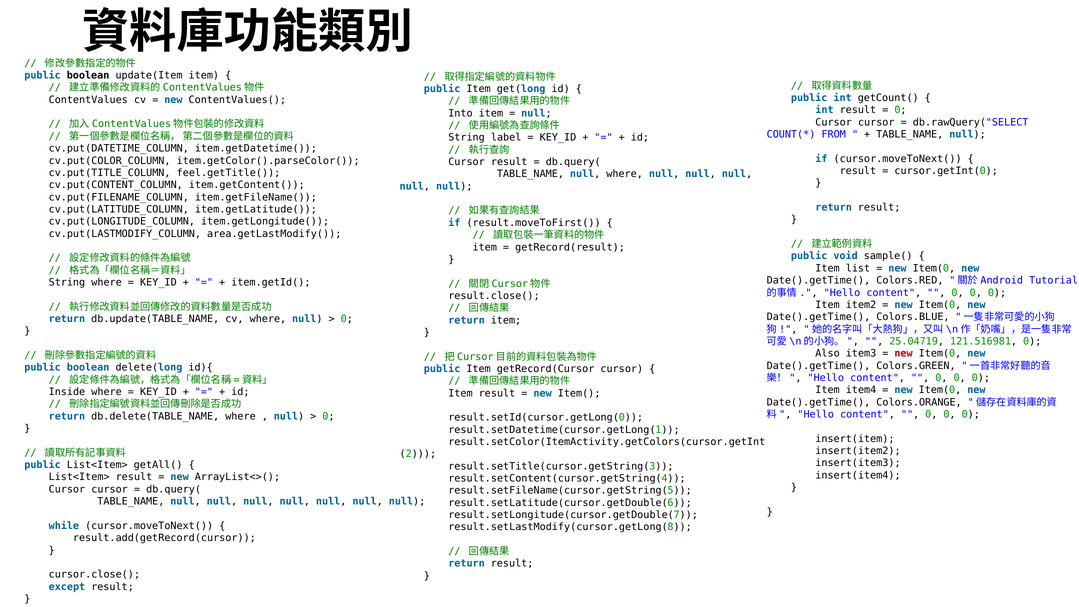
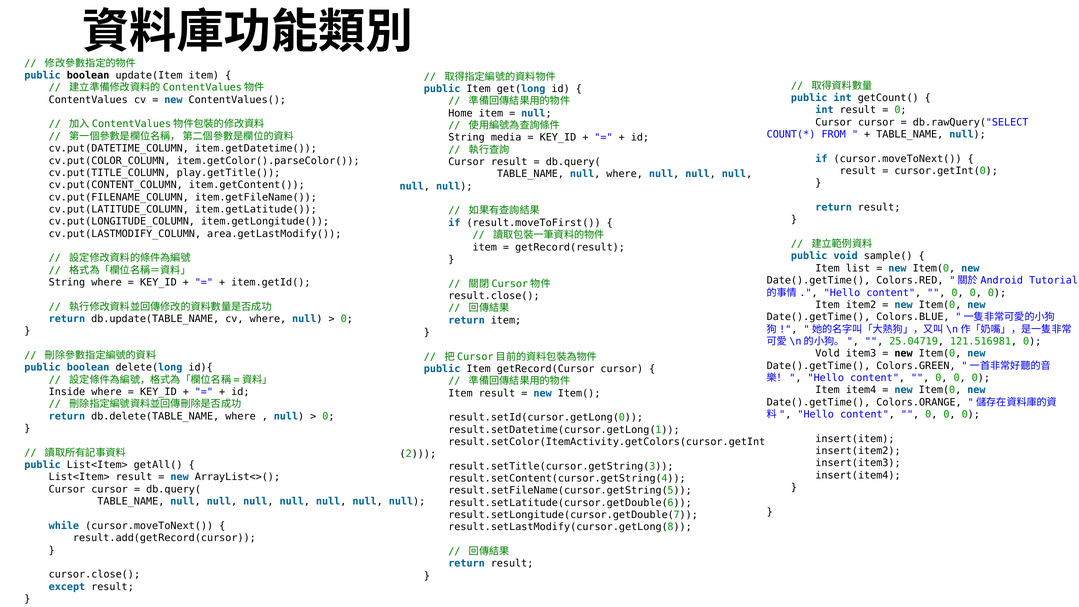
Into: Into -> Home
label: label -> media
feel.getTitle(: feel.getTitle( -> play.getTitle(
Also: Also -> Vold
new at (904, 353) colour: red -> black
